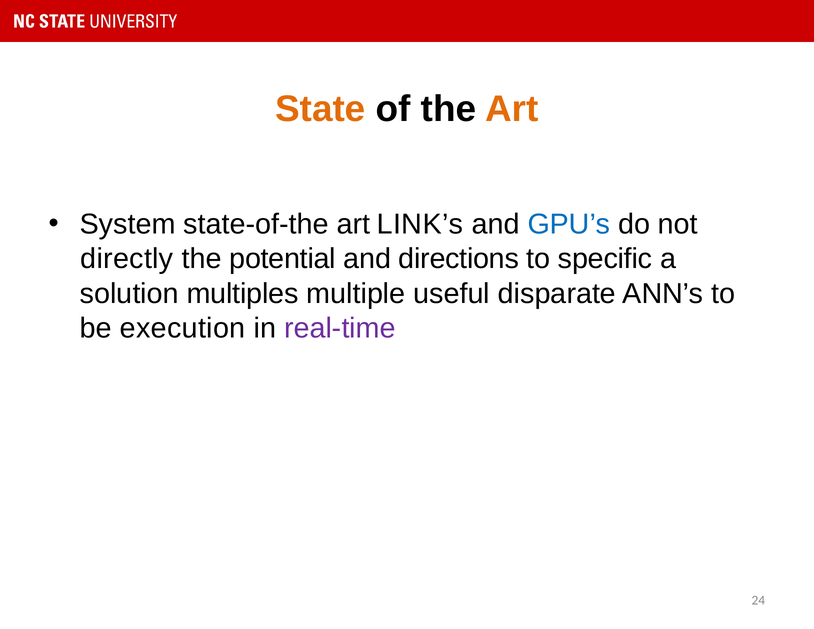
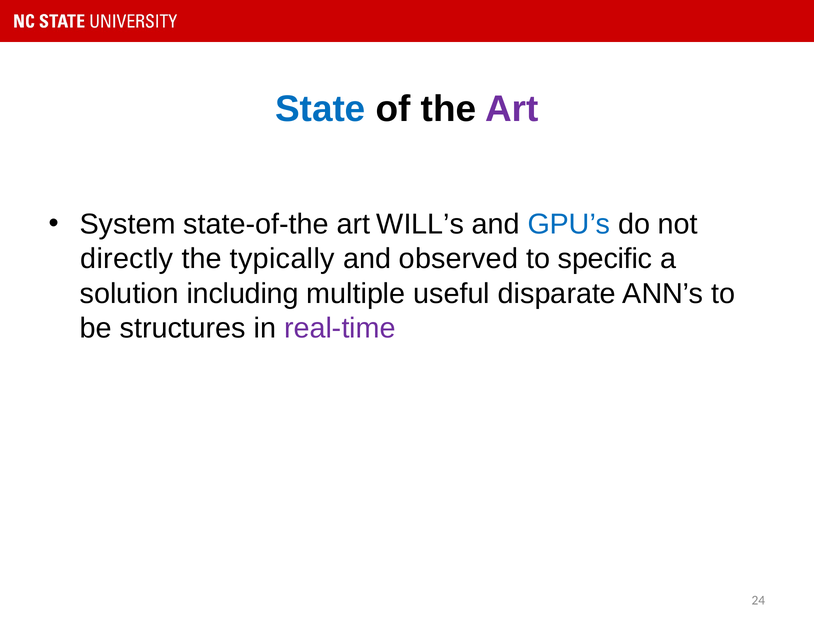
State colour: orange -> blue
Art at (512, 109) colour: orange -> purple
LINK’s: LINK’s -> WILL’s
potential: potential -> typically
directions: directions -> observed
multiples: multiples -> including
execution: execution -> structures
